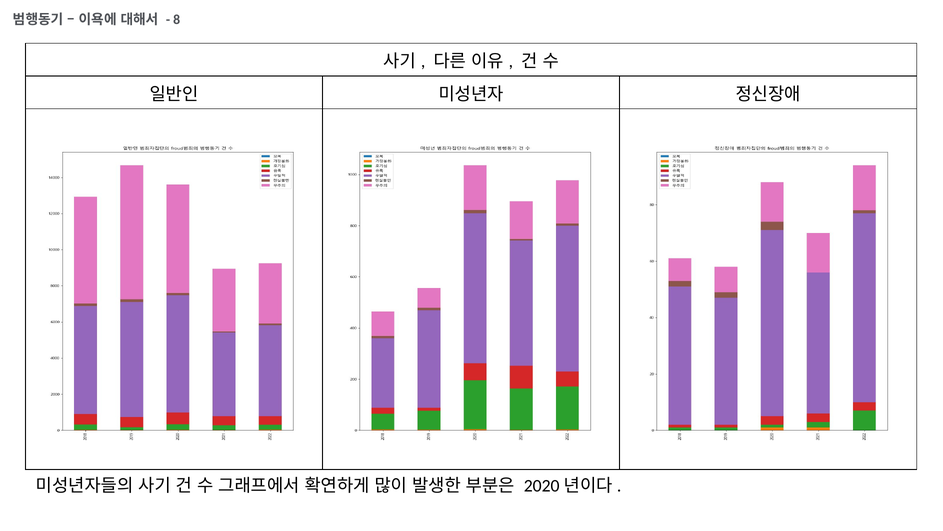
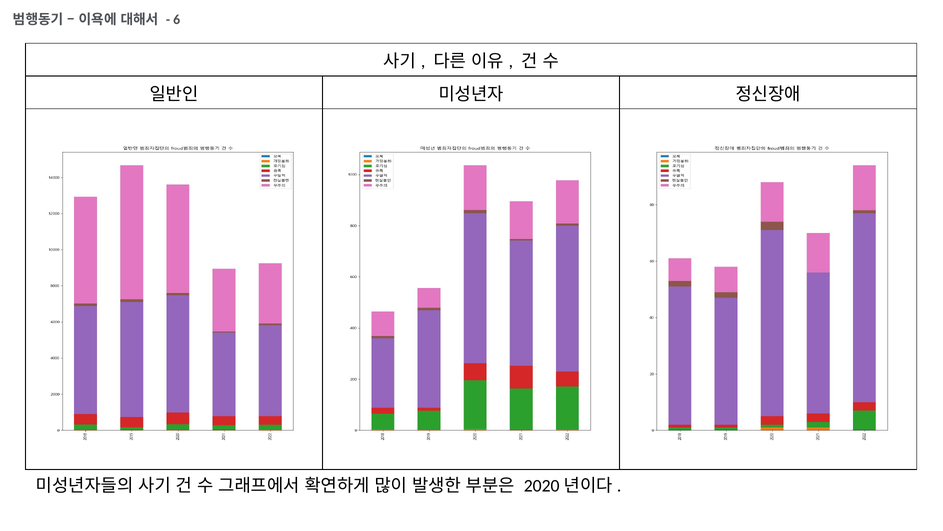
8: 8 -> 6
